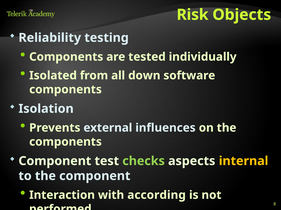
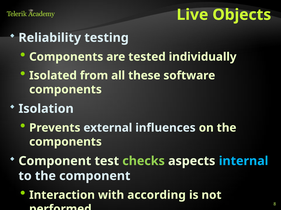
Risk: Risk -> Live
down: down -> these
internal colour: yellow -> light blue
